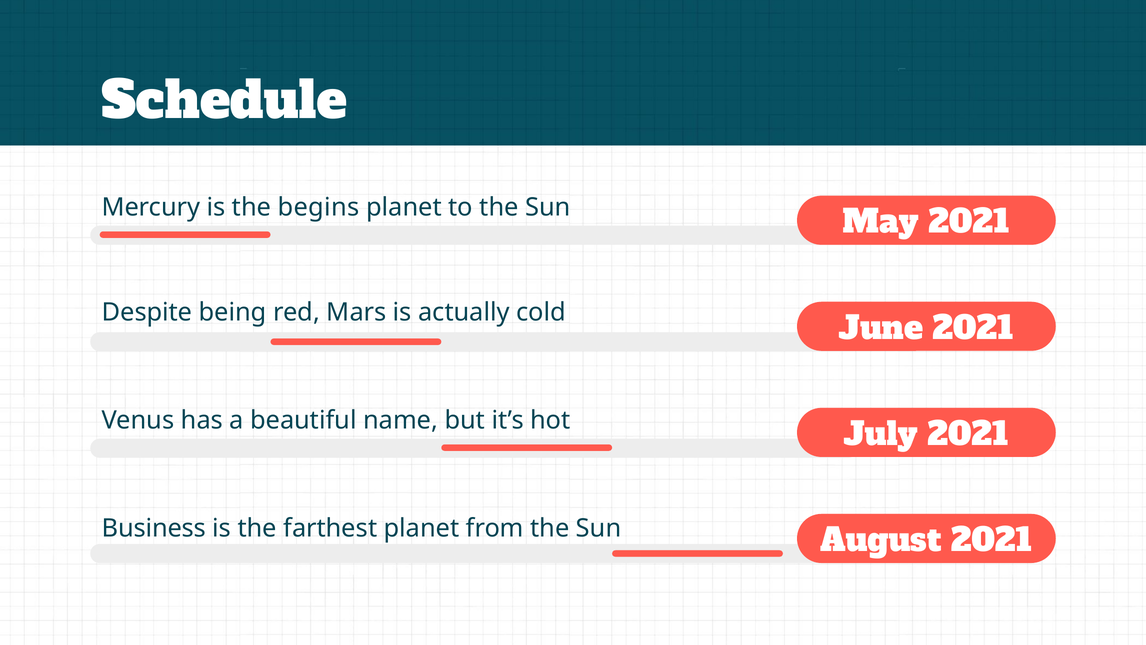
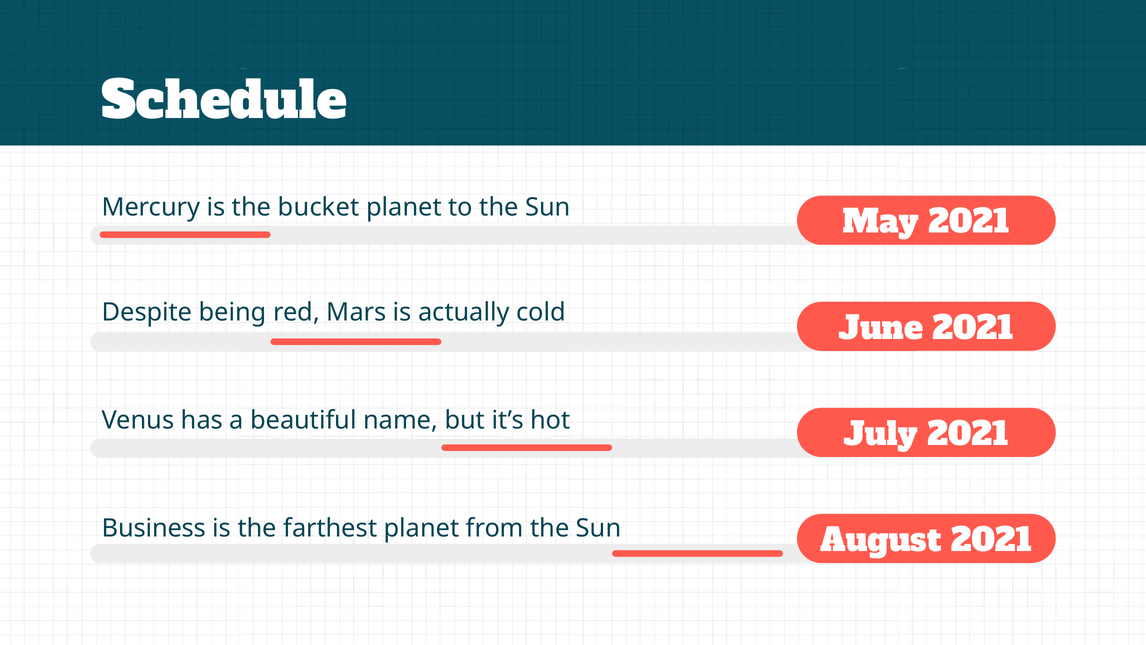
begins: begins -> bucket
